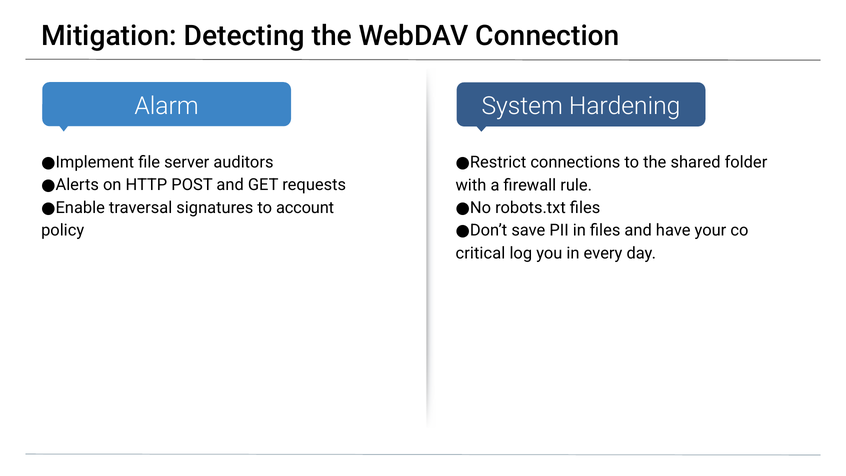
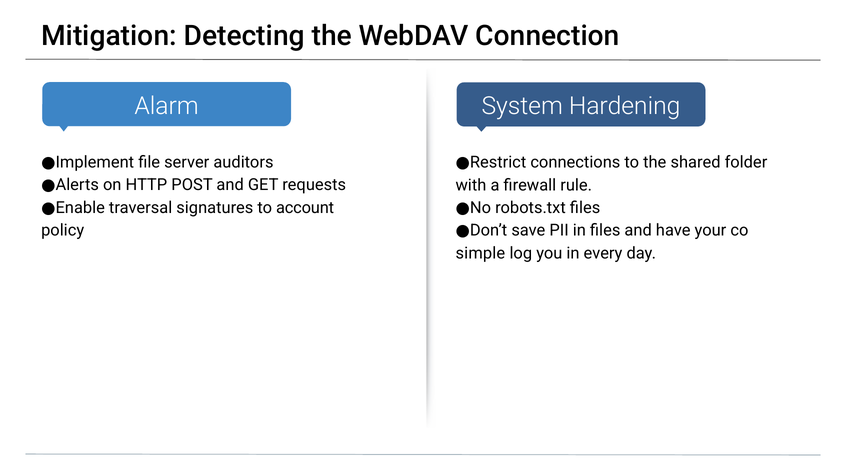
critical: critical -> simple
